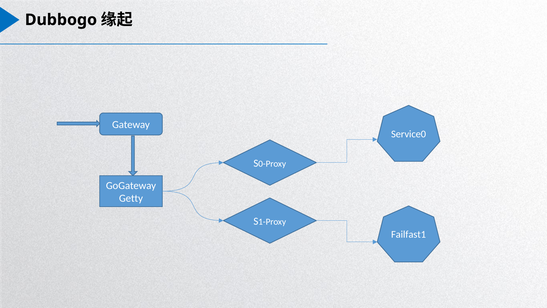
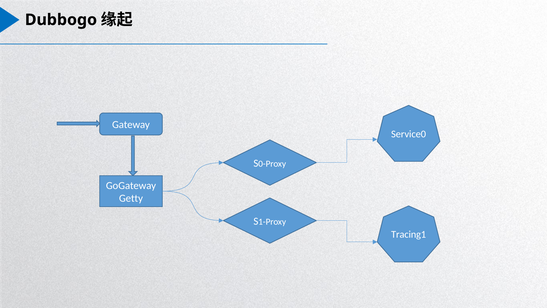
Failfast1: Failfast1 -> Tracing1
